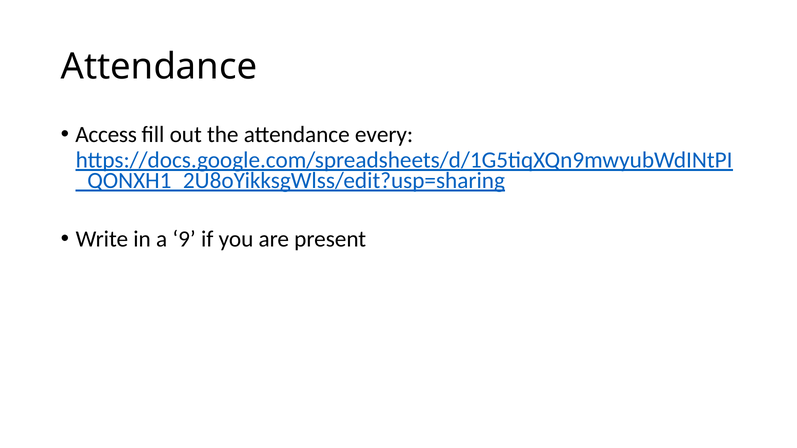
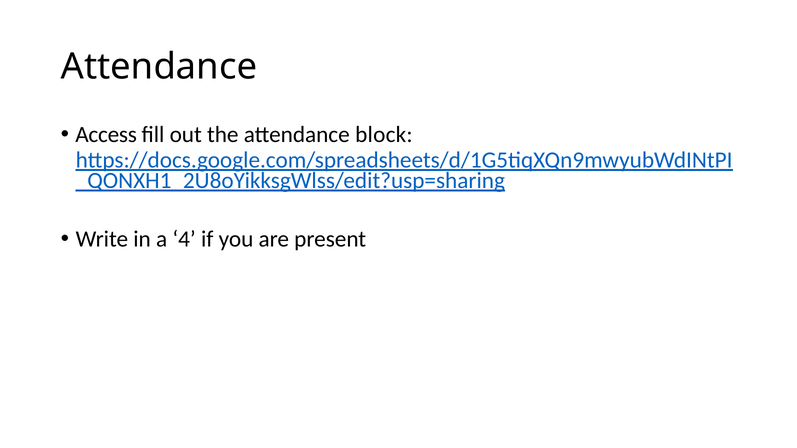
every: every -> block
9: 9 -> 4
